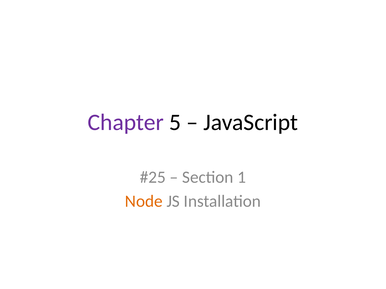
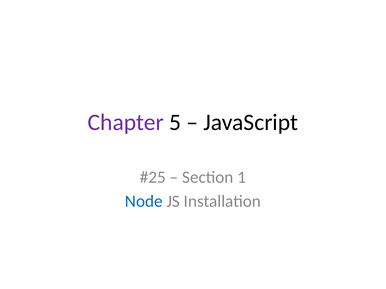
Node colour: orange -> blue
